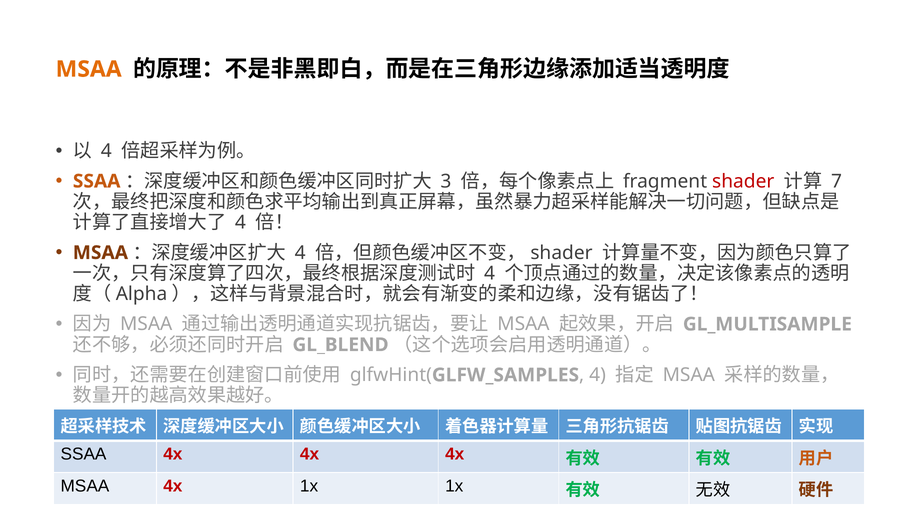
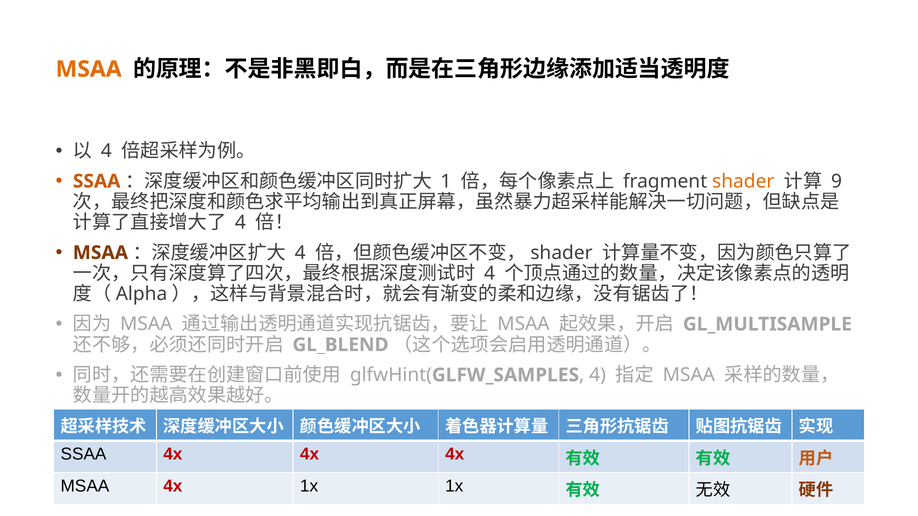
3: 3 -> 1
shader at (743, 181) colour: red -> orange
7: 7 -> 9
